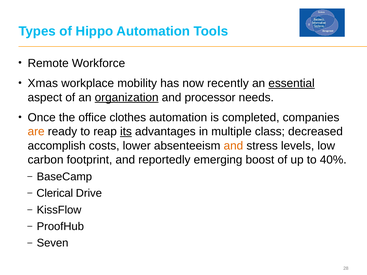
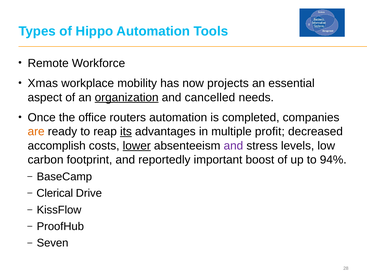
recently: recently -> projects
essential underline: present -> none
processor: processor -> cancelled
clothes: clothes -> routers
class: class -> profit
lower underline: none -> present
and at (233, 146) colour: orange -> purple
emerging: emerging -> important
40%: 40% -> 94%
